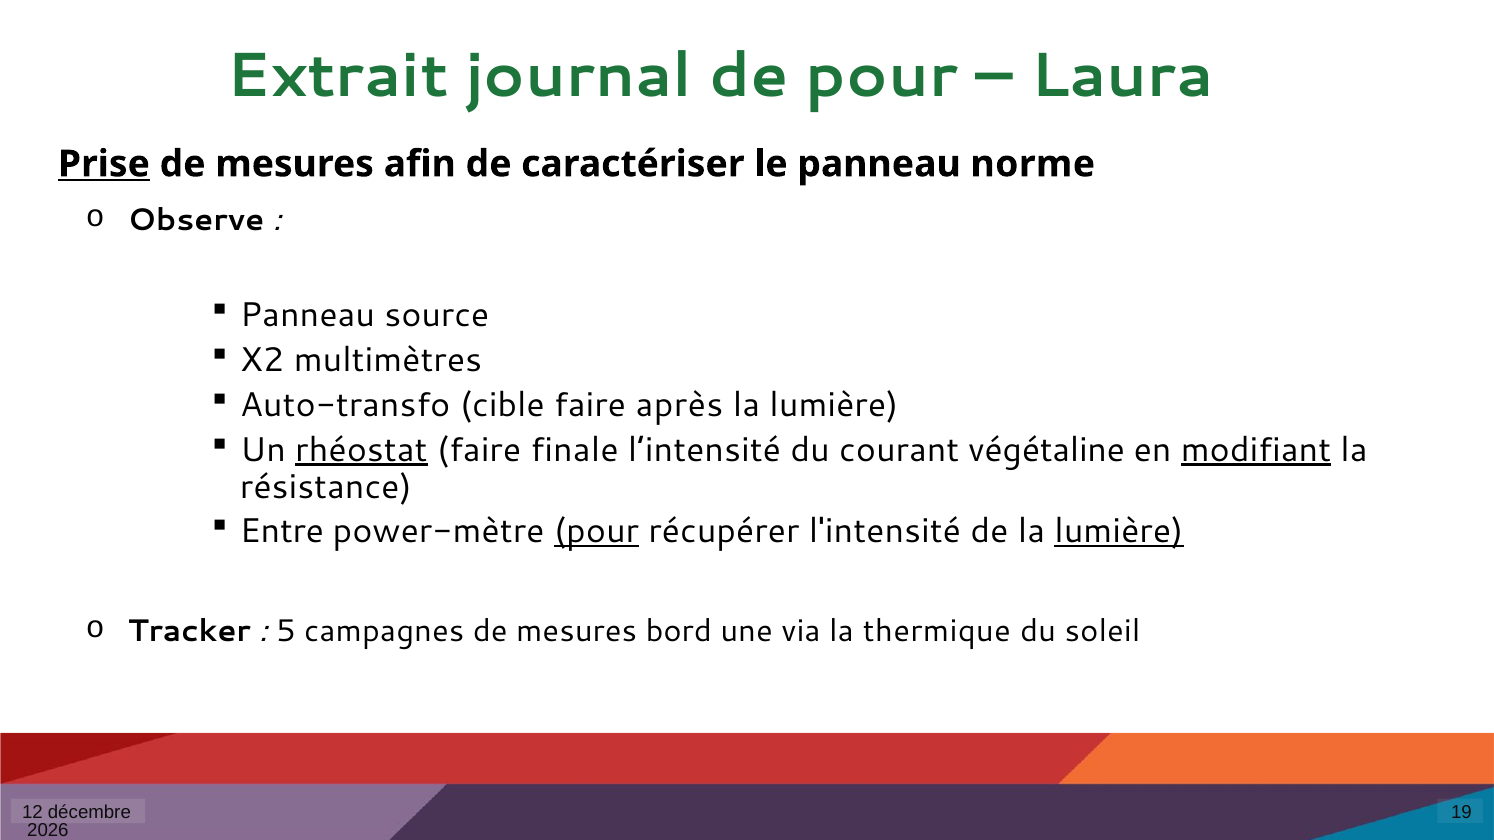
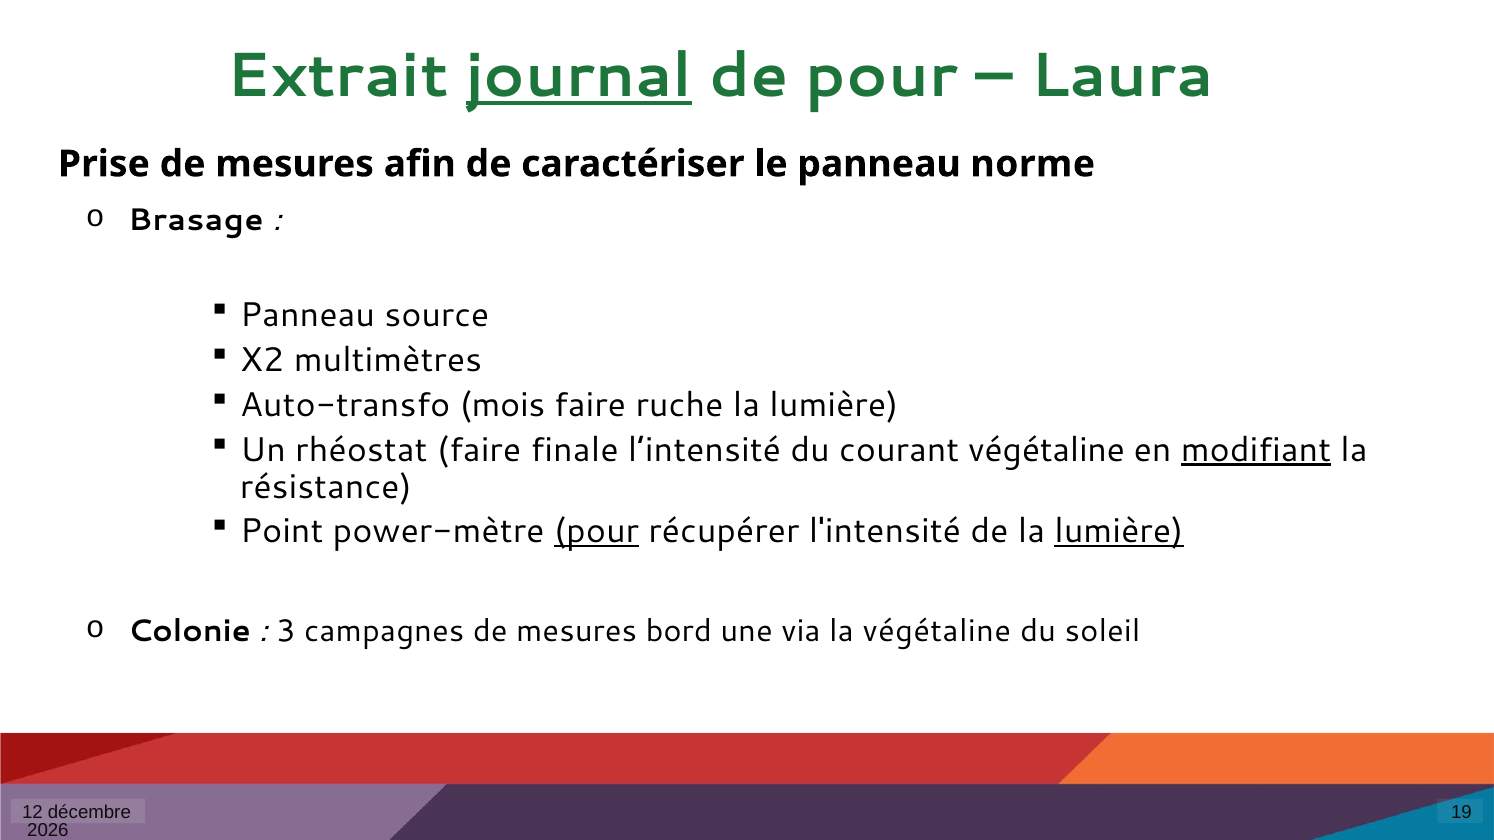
journal underline: none -> present
Prise underline: present -> none
Observe: Observe -> Brasage
cible: cible -> mois
après: après -> ruche
rhéostat underline: present -> none
Entre: Entre -> Point
Tracker: Tracker -> Colonie
5: 5 -> 3
la thermique: thermique -> végétaline
